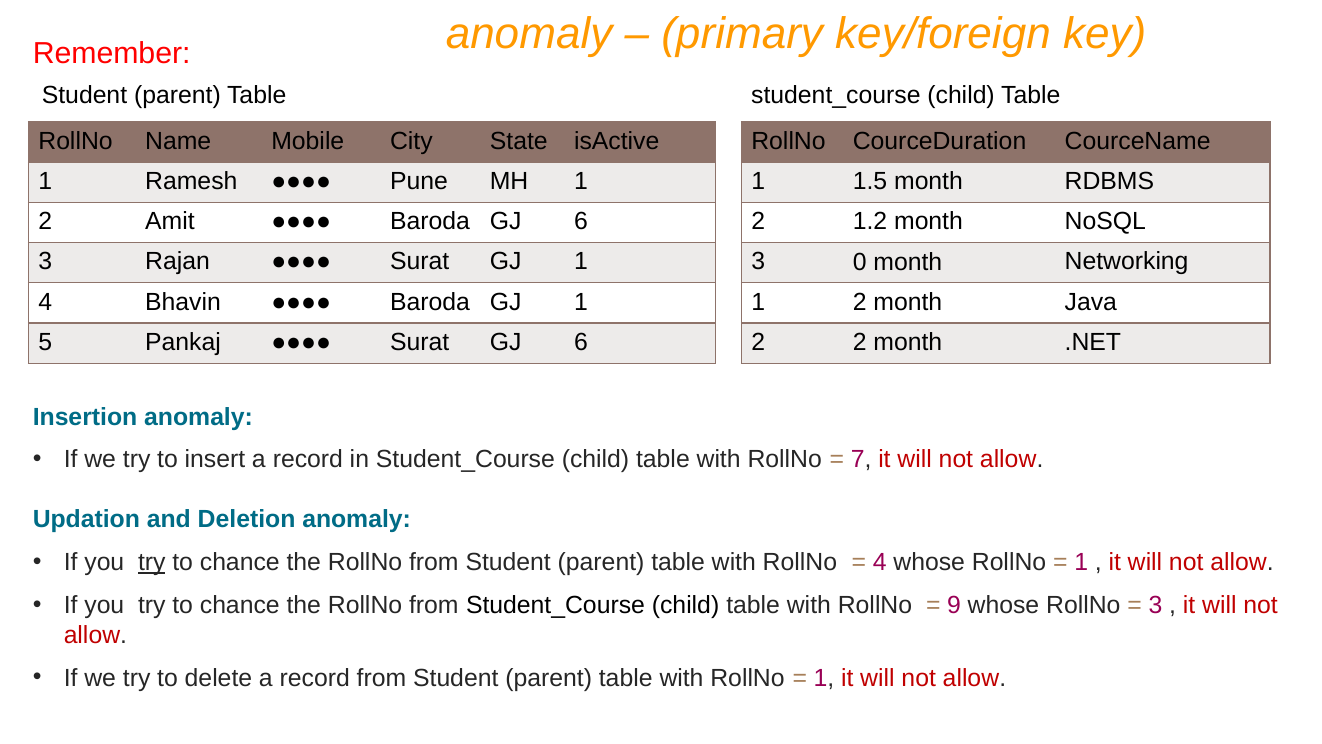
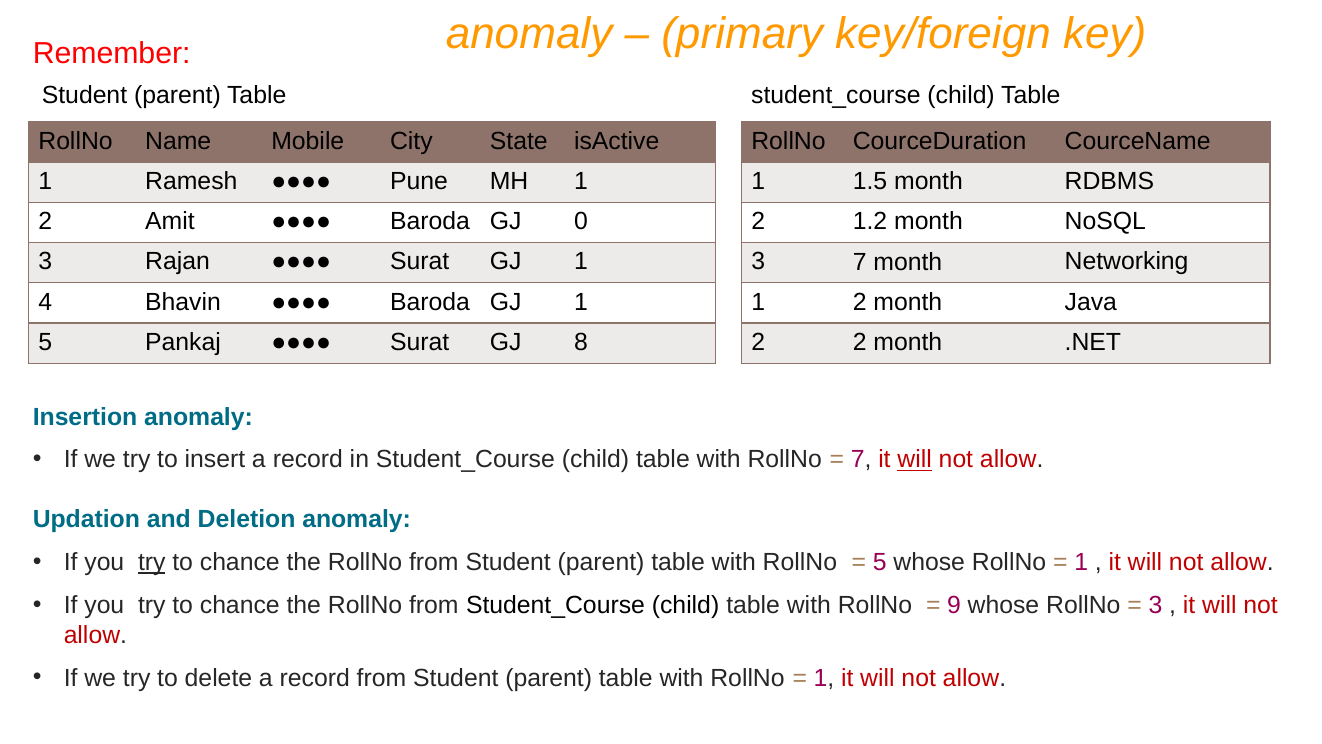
Baroda GJ 6: 6 -> 0
3 0: 0 -> 7
Surat GJ 6: 6 -> 8
will at (915, 460) underline: none -> present
4 at (880, 562): 4 -> 5
